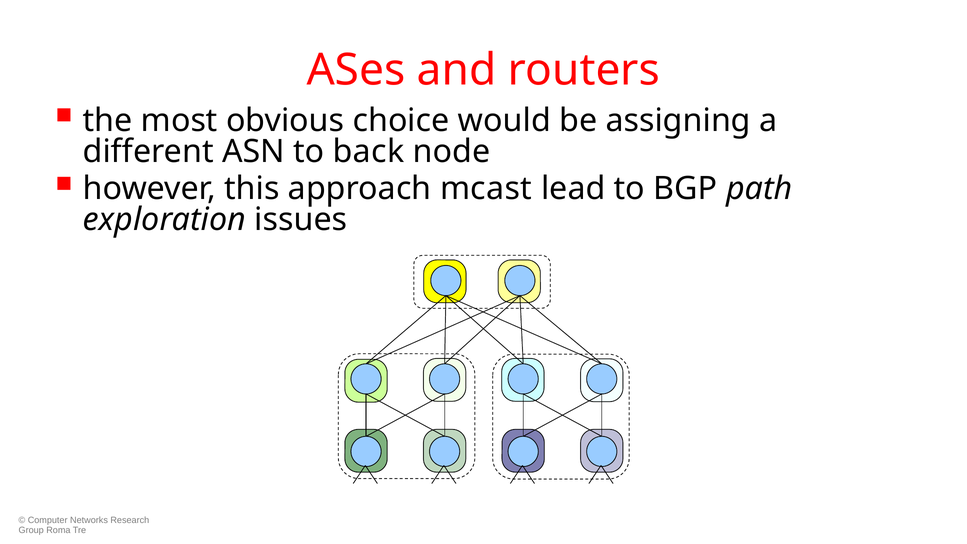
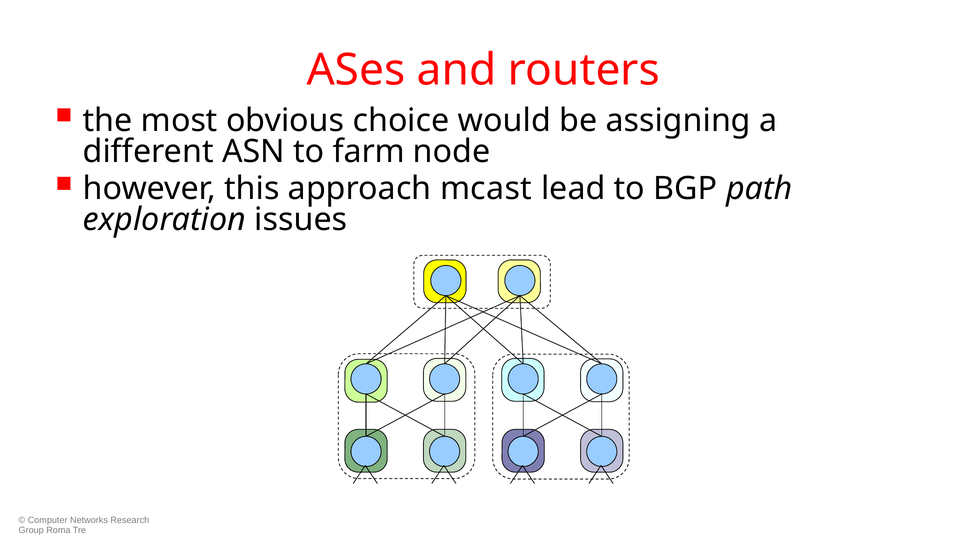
back: back -> farm
